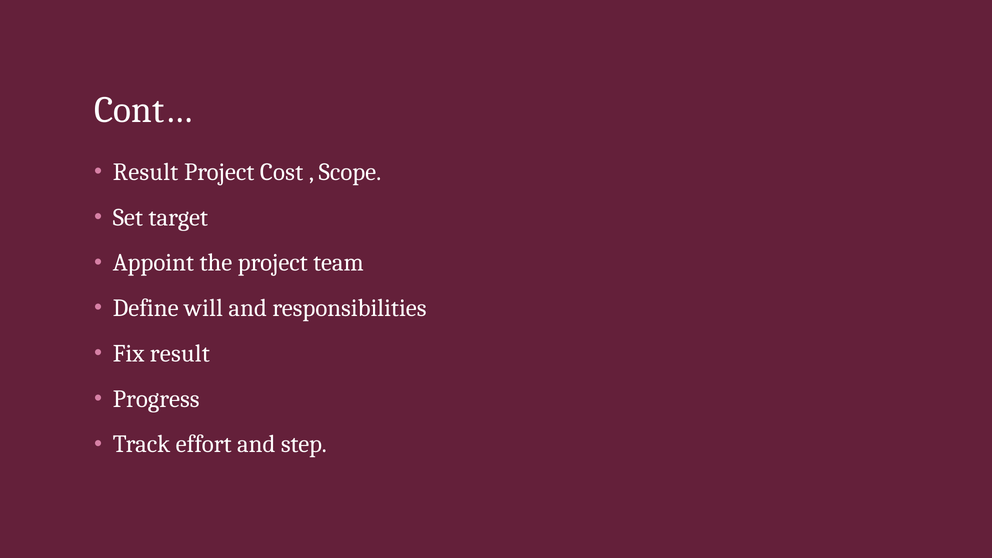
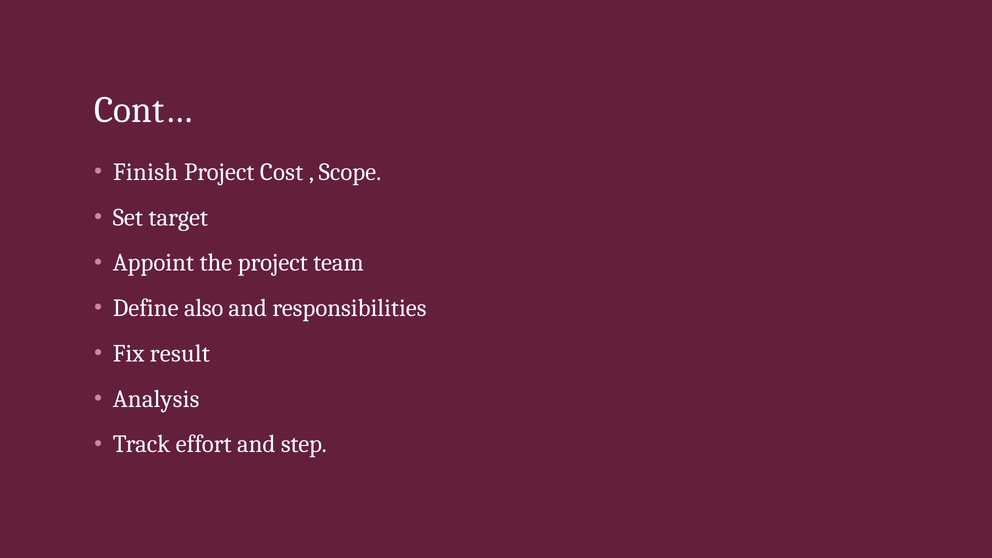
Result at (146, 172): Result -> Finish
will: will -> also
Progress: Progress -> Analysis
